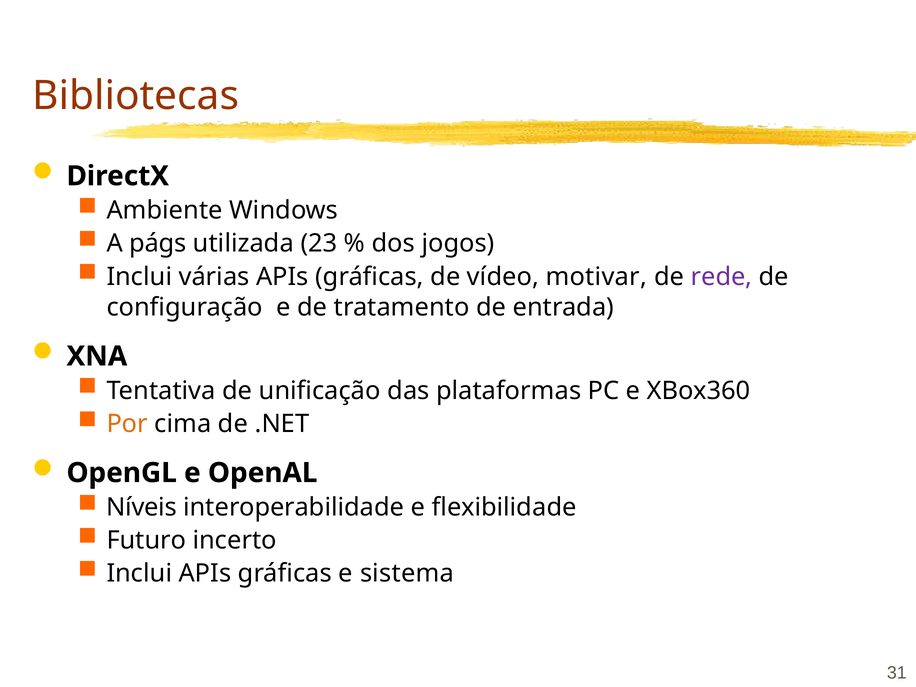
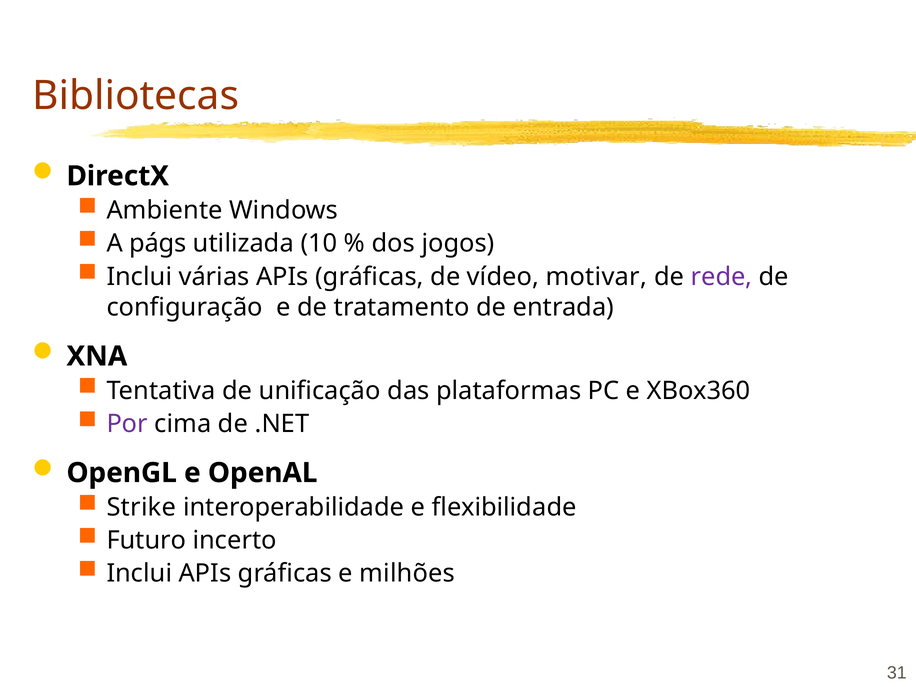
23: 23 -> 10
Por colour: orange -> purple
Níveis: Níveis -> Strike
sistema: sistema -> milhões
